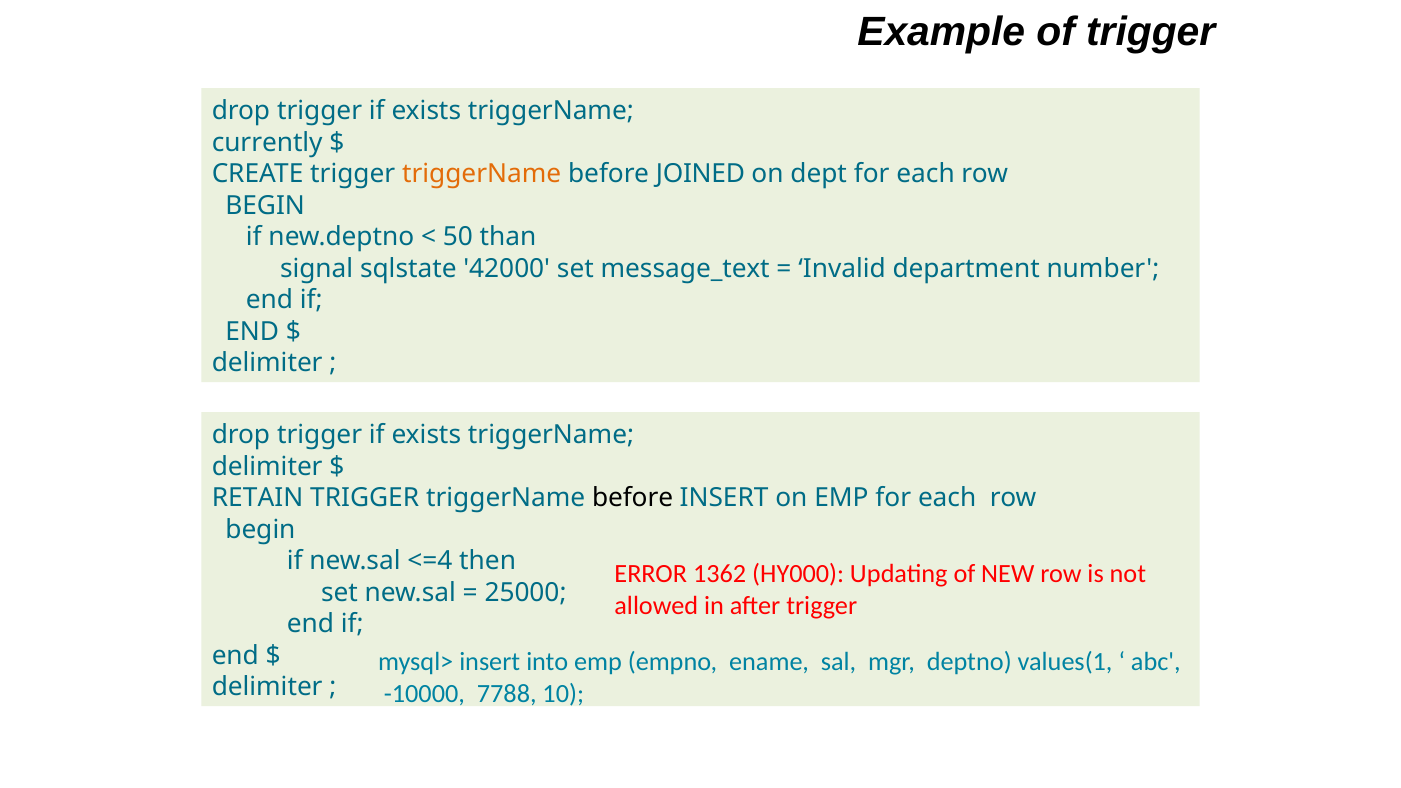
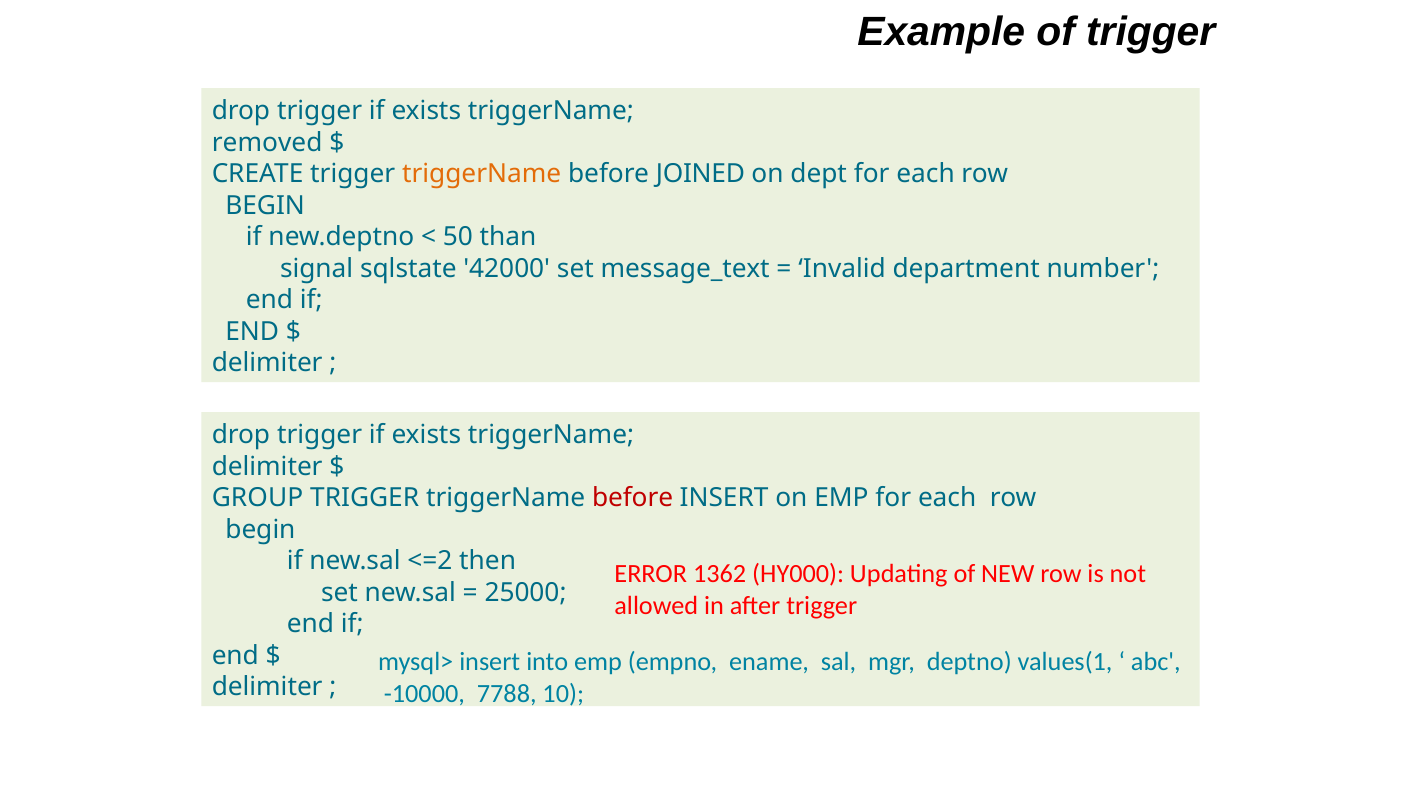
currently: currently -> removed
RETAIN: RETAIN -> GROUP
before at (633, 498) colour: black -> red
<=4: <=4 -> <=2
